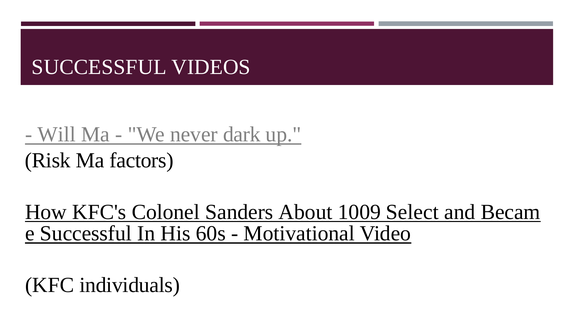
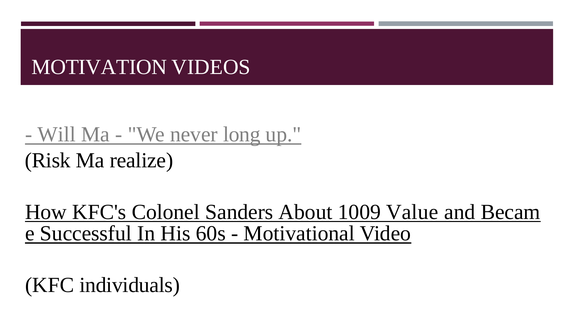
SUCCESSFUL at (99, 67): SUCCESSFUL -> MOTIVATION
dark: dark -> long
factors: factors -> realize
Select: Select -> Value
